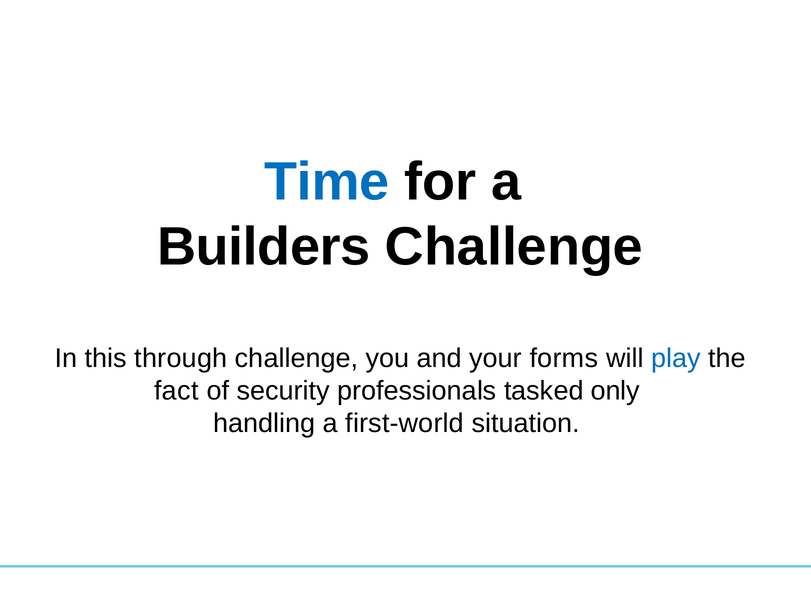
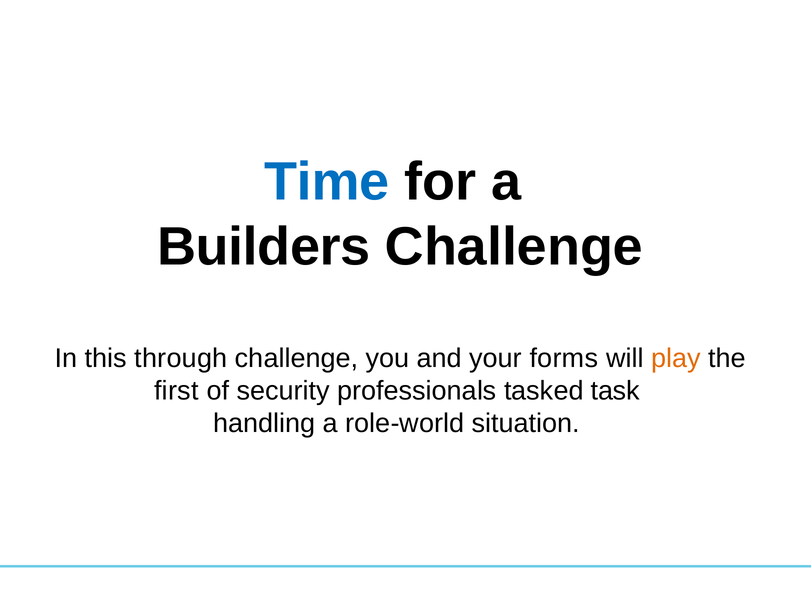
play colour: blue -> orange
fact: fact -> first
only: only -> task
first-world: first-world -> role-world
